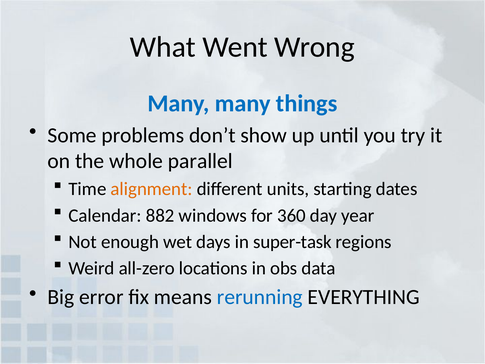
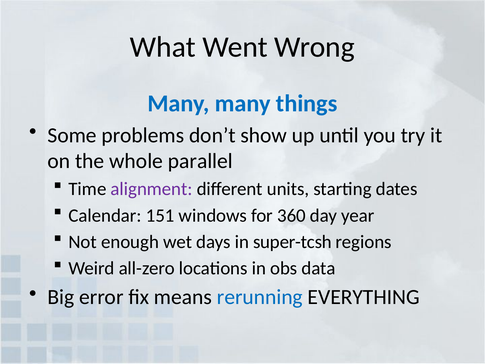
alignment colour: orange -> purple
882: 882 -> 151
super-task: super-task -> super-tcsh
